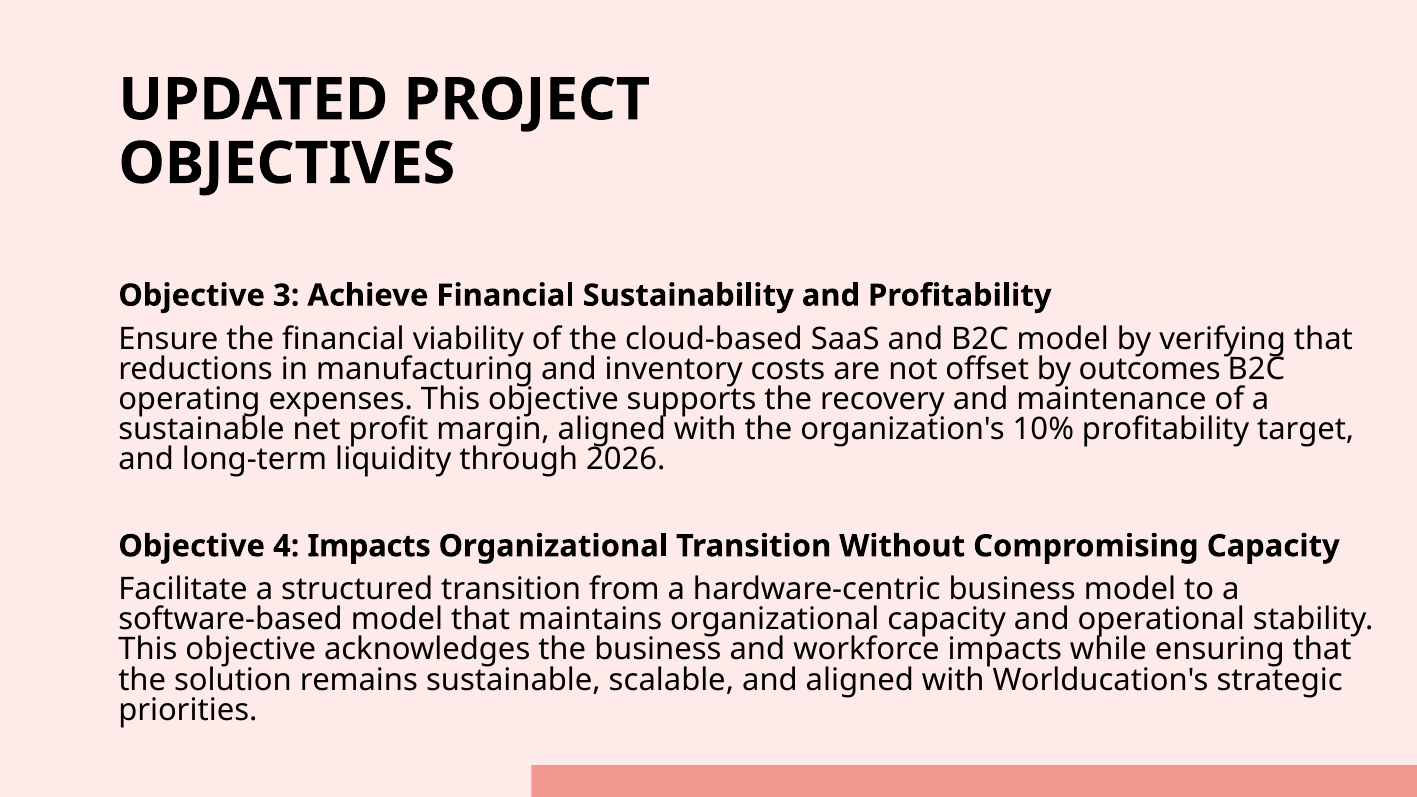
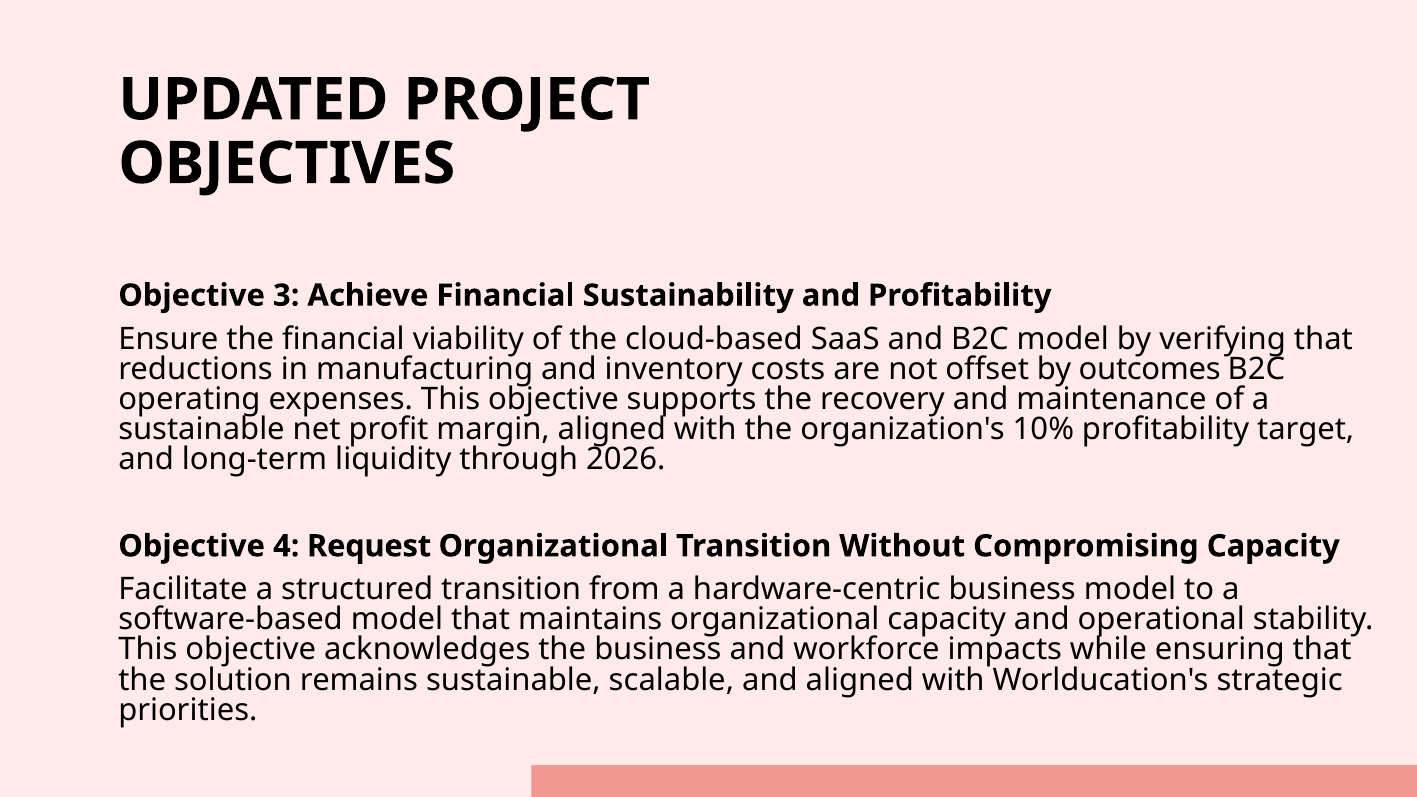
4 Impacts: Impacts -> Request
